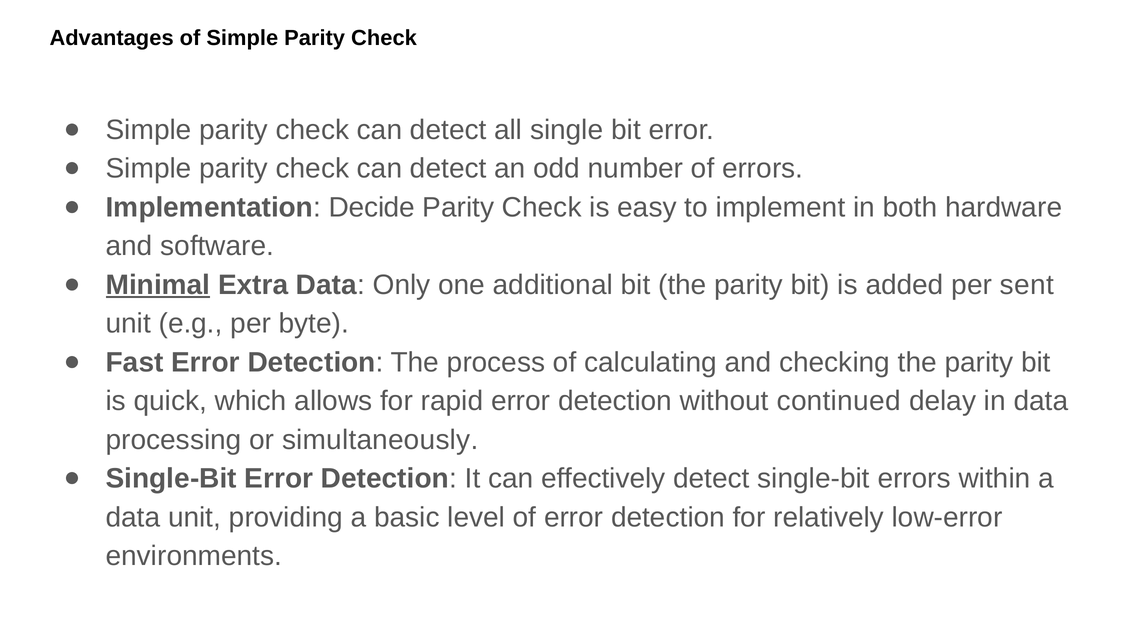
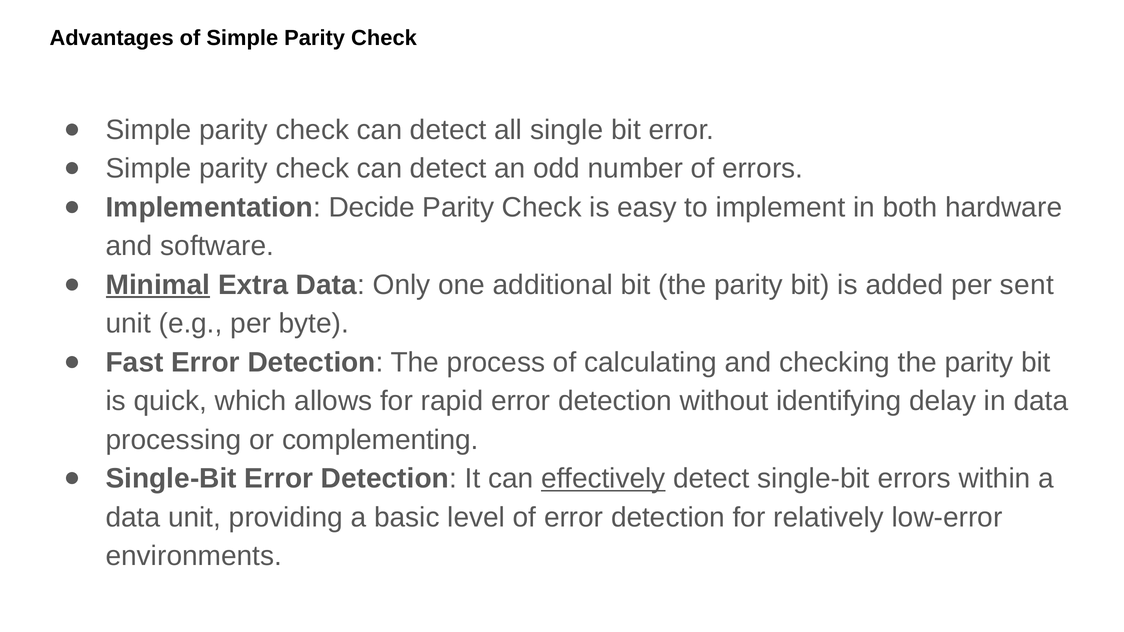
continued: continued -> identifying
simultaneously: simultaneously -> complementing
effectively underline: none -> present
